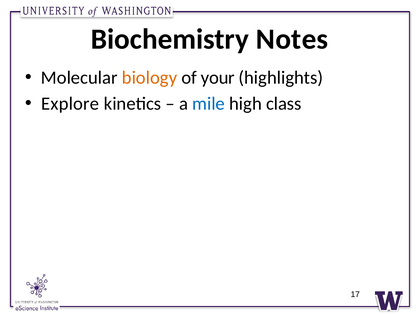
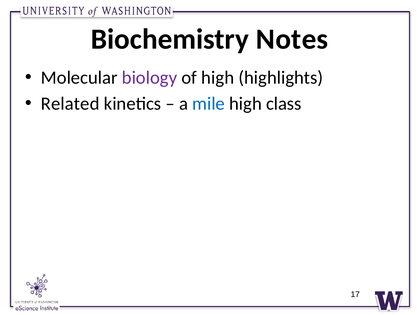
biology colour: orange -> purple
of your: your -> high
Explore: Explore -> Related
